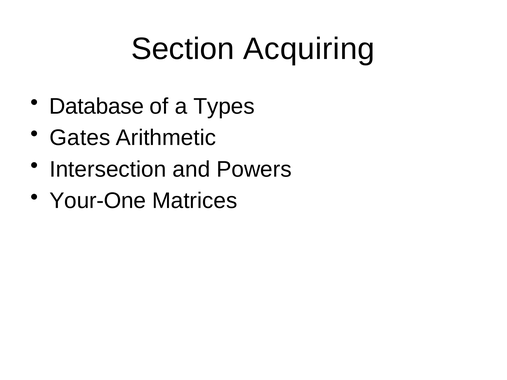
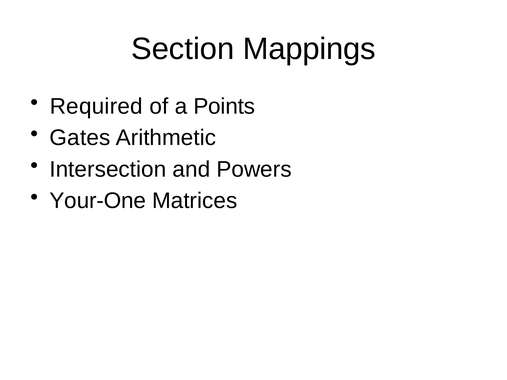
Acquiring: Acquiring -> Mappings
Database: Database -> Required
Types: Types -> Points
